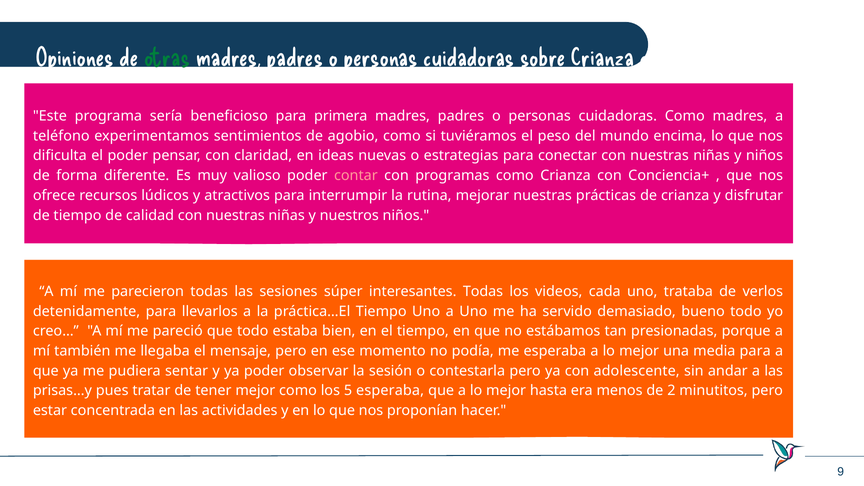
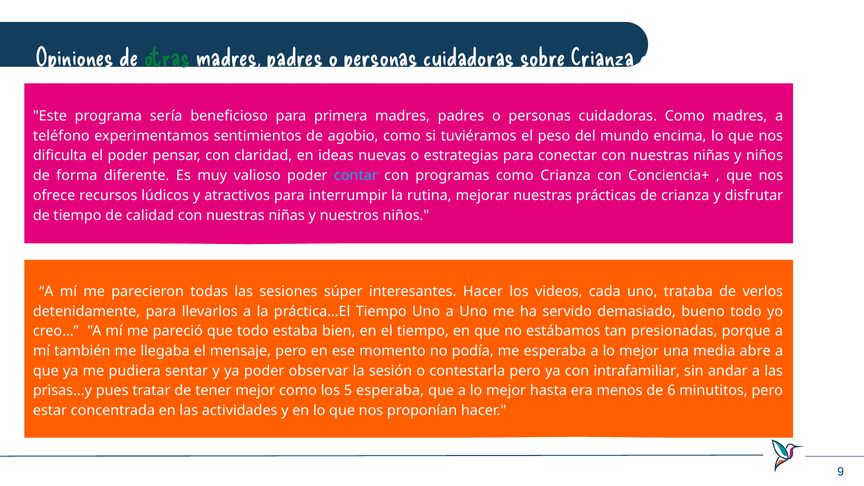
contar colour: pink -> light blue
interesantes Todas: Todas -> Hacer
media para: para -> abre
adolescente: adolescente -> intrafamiliar
2: 2 -> 6
